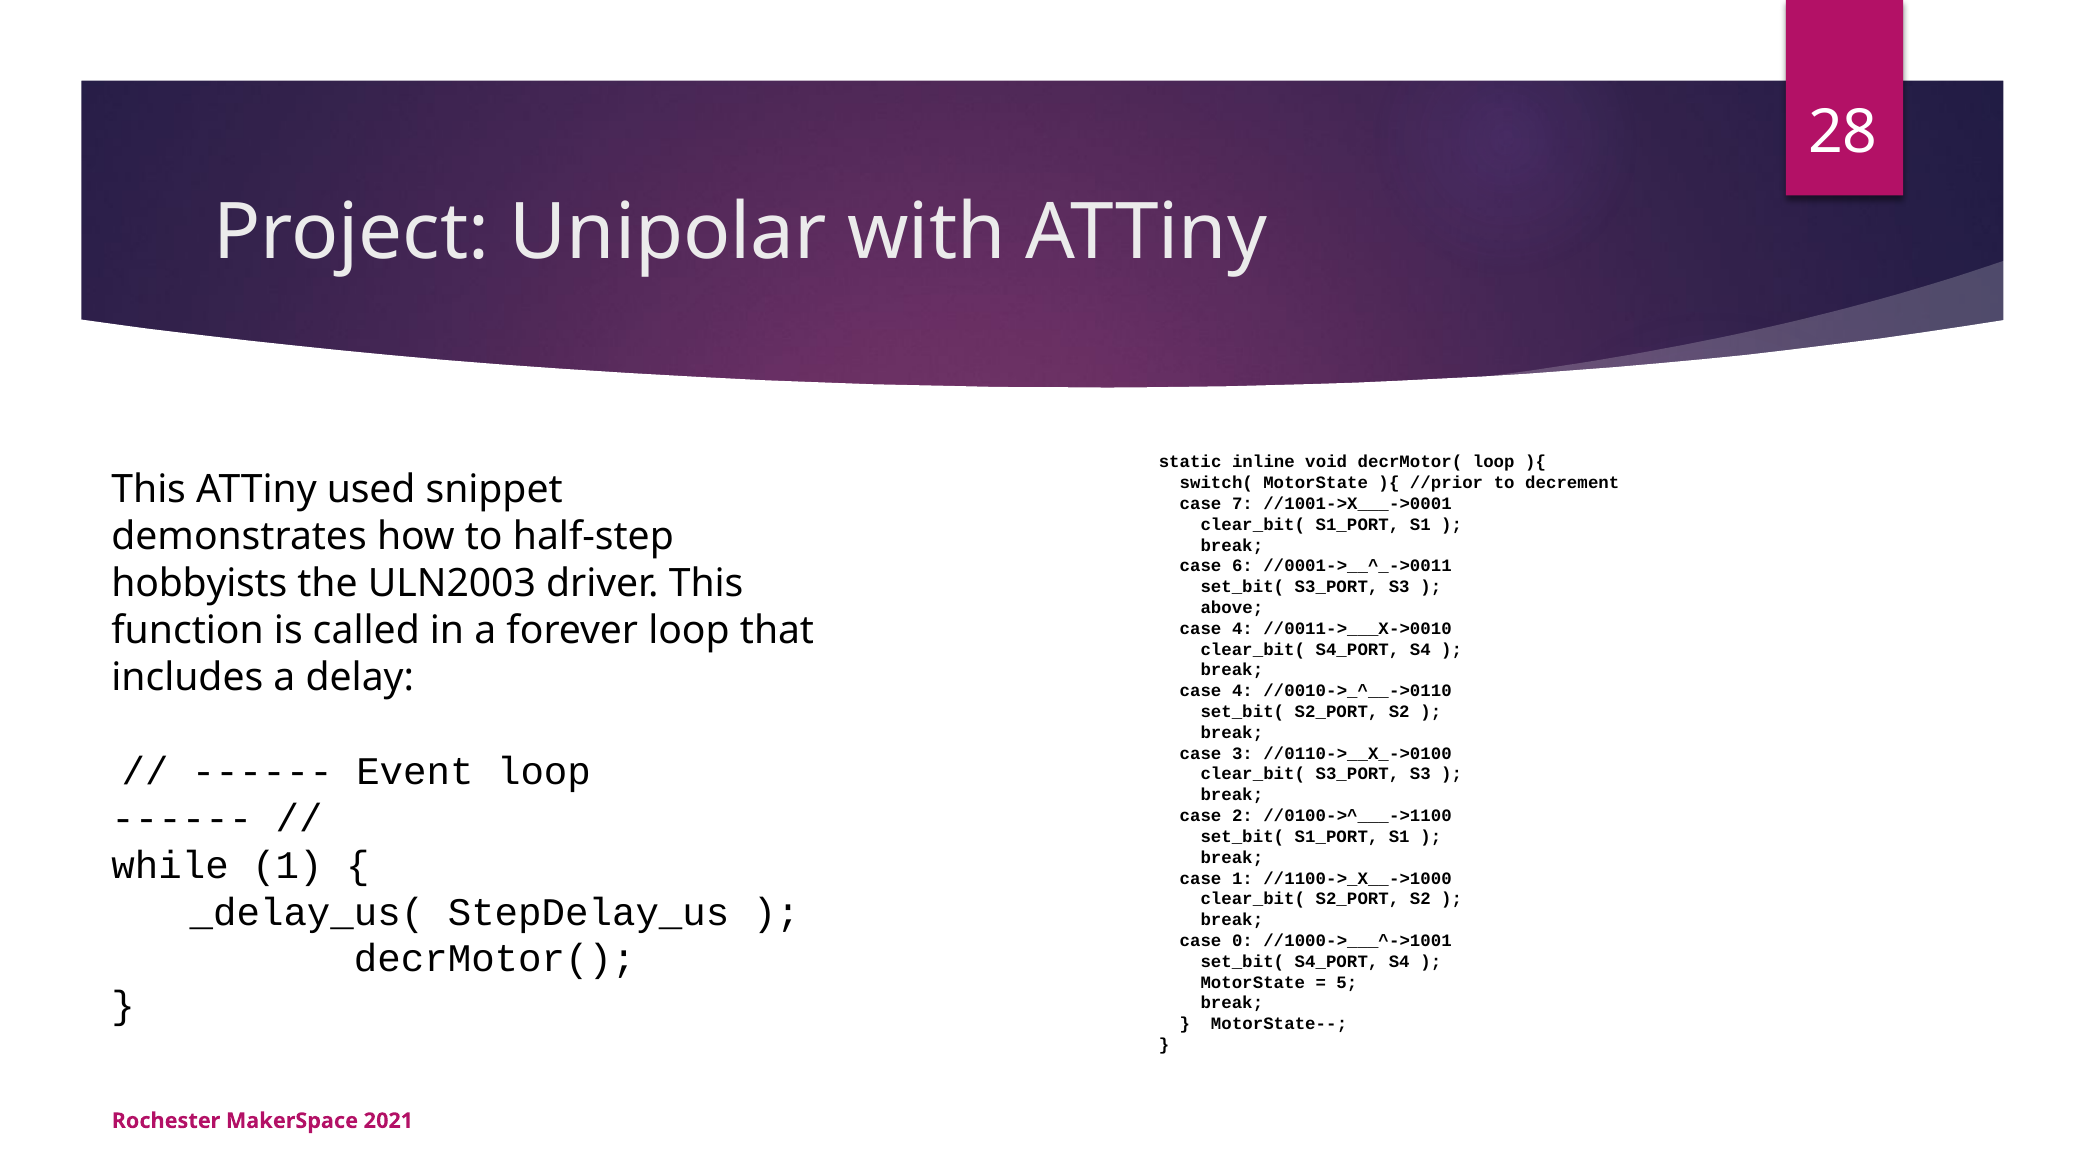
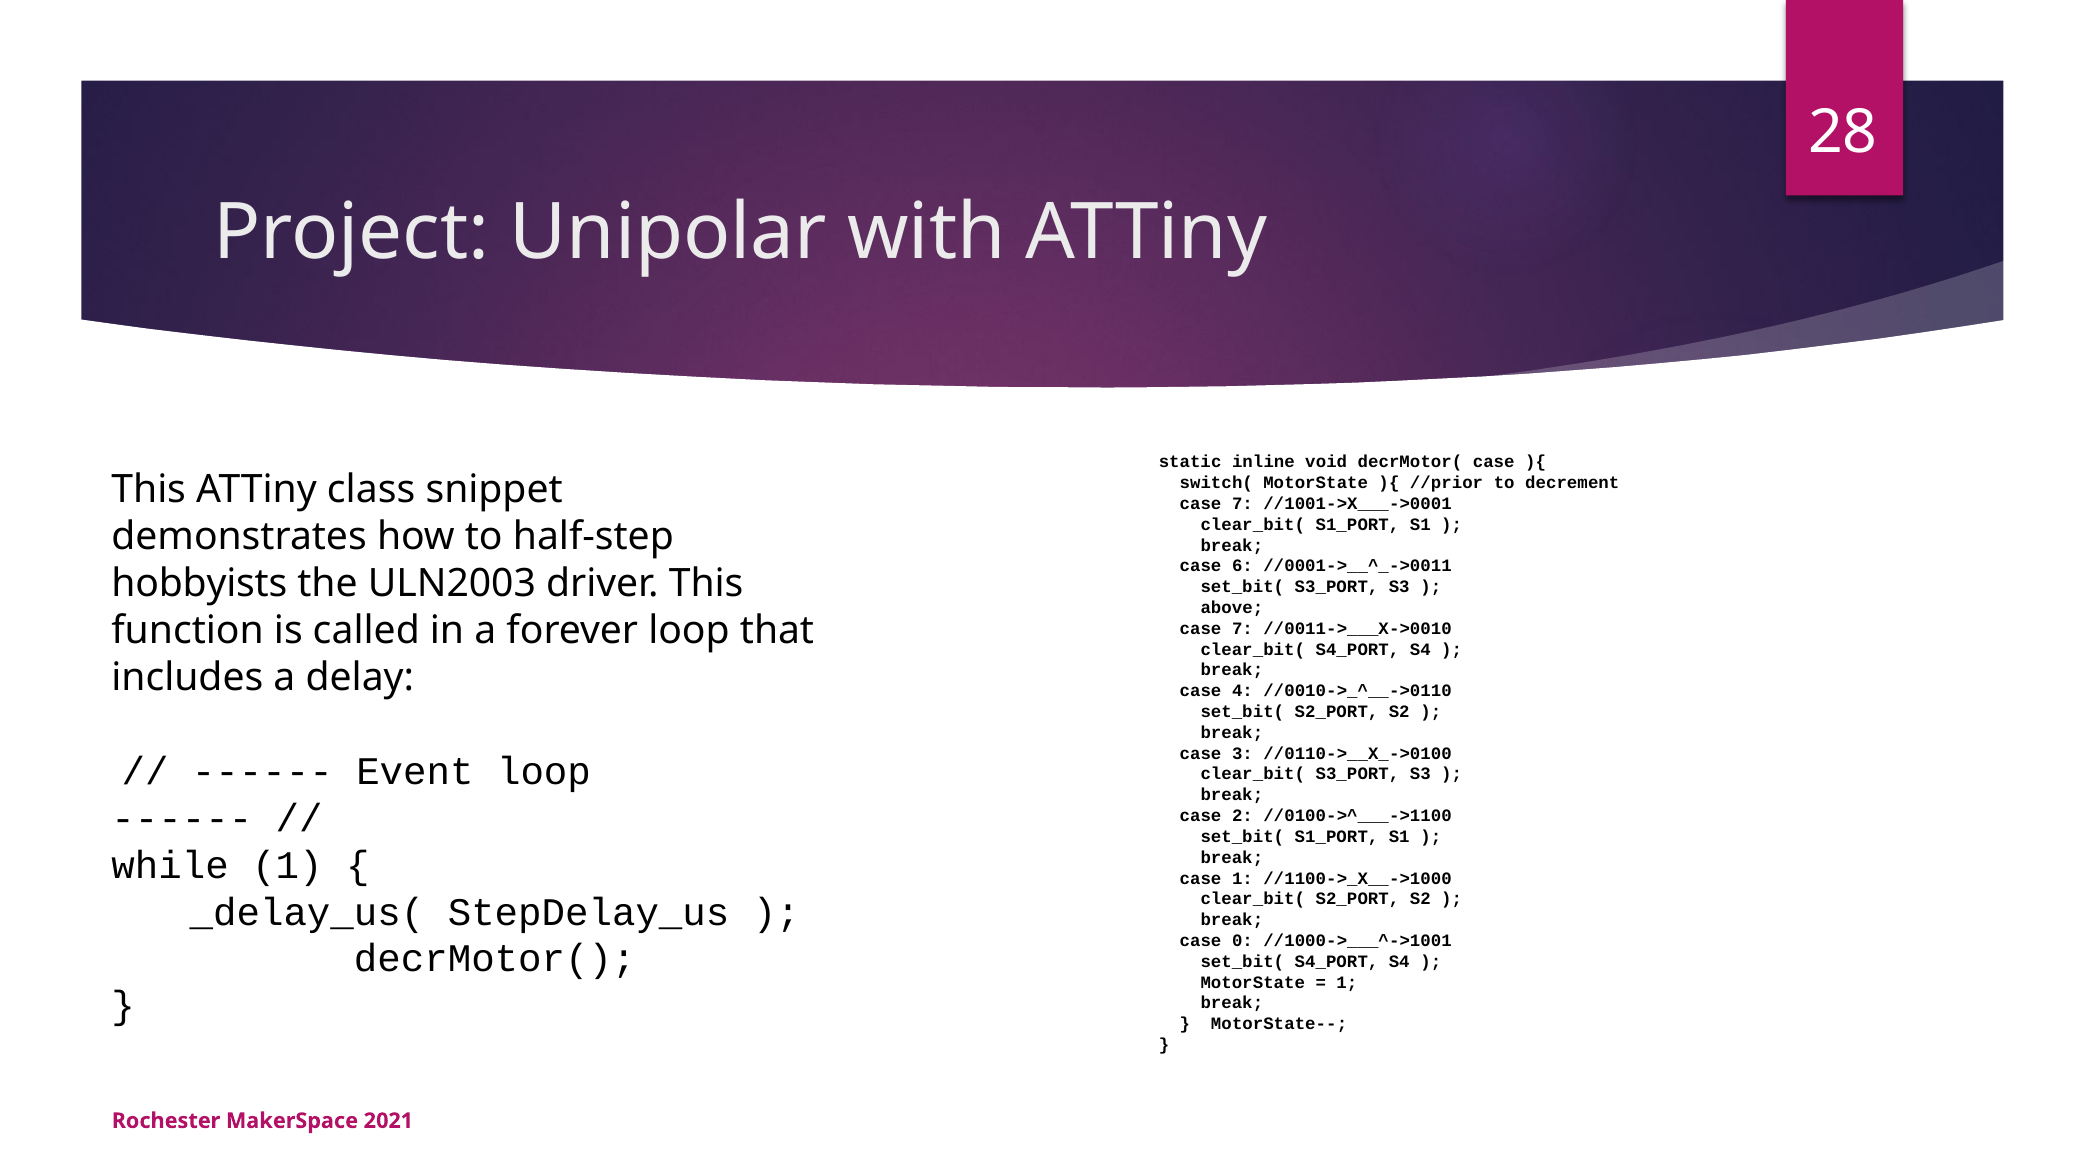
decrMotor( loop: loop -> case
used: used -> class
4 at (1242, 629): 4 -> 7
5 at (1347, 983): 5 -> 1
